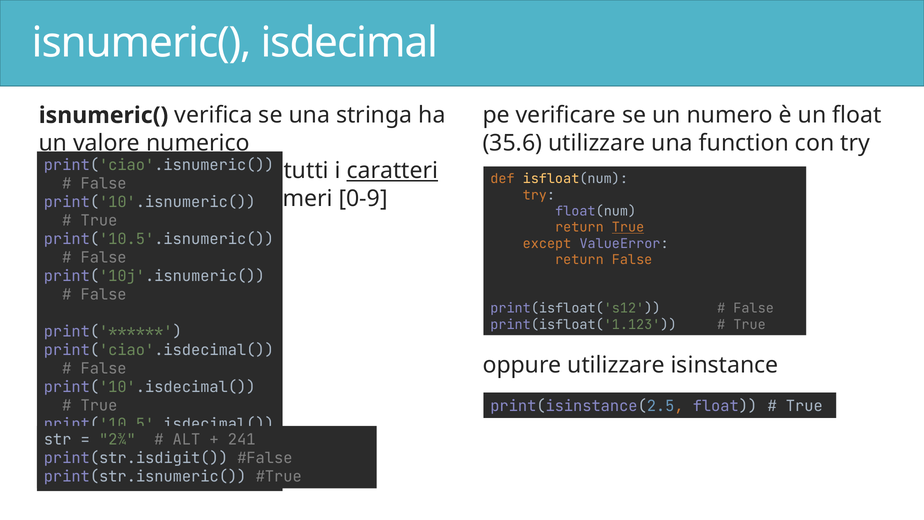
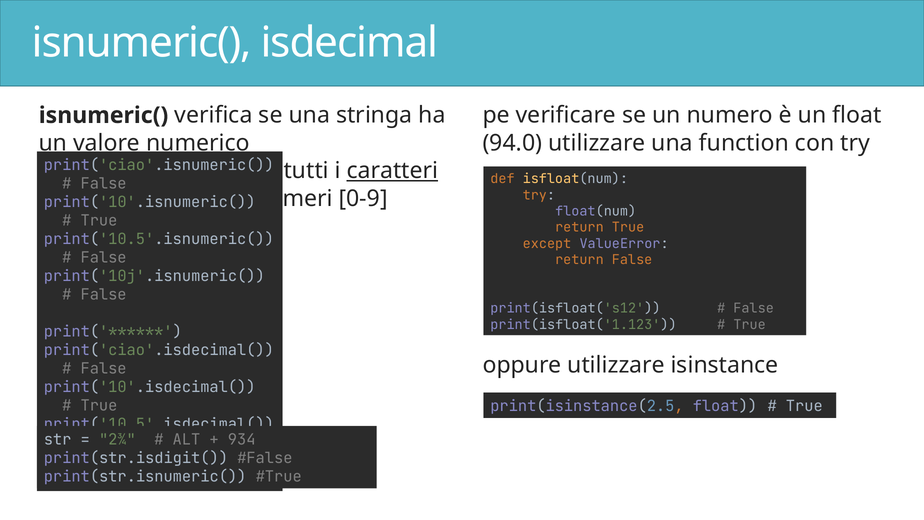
35.6: 35.6 -> 94.0
True at (628, 227) underline: present -> none
241: 241 -> 934
